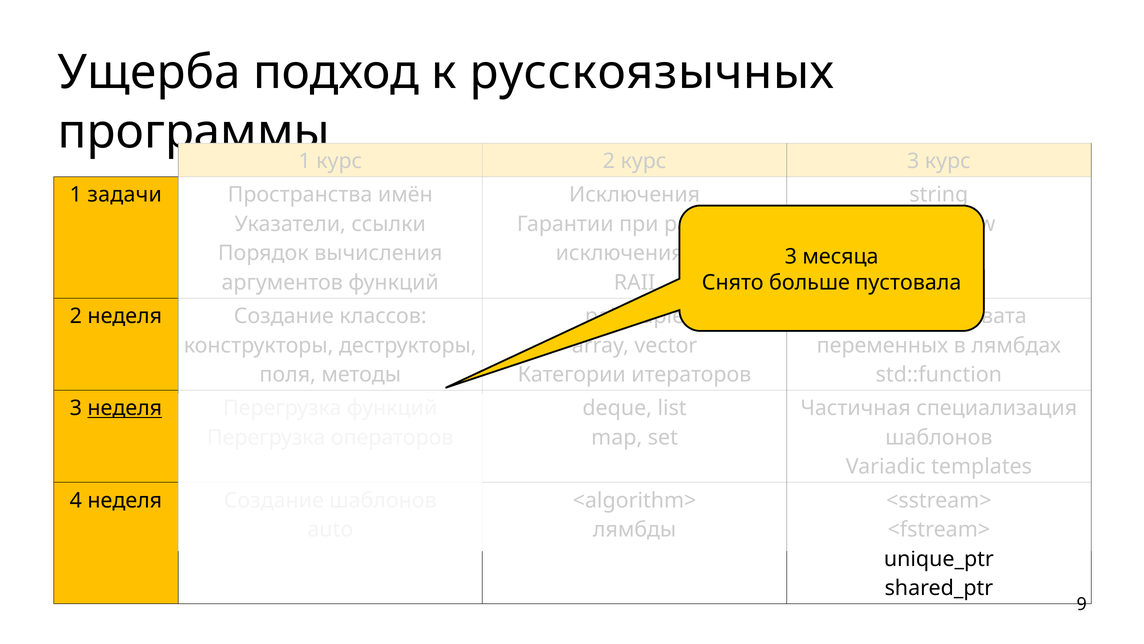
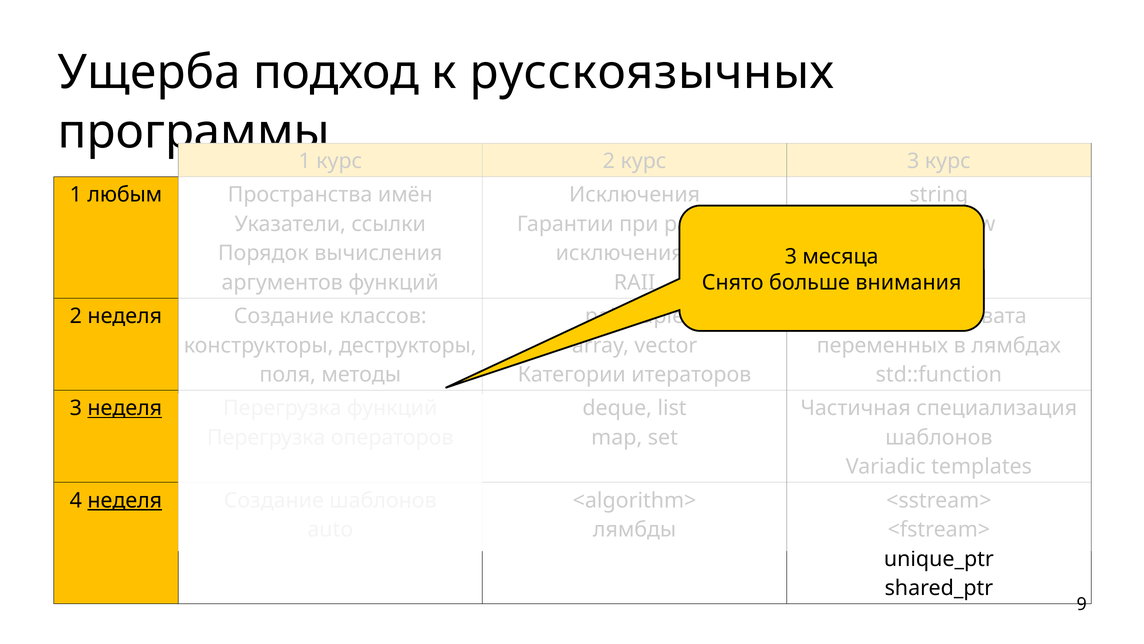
задачи: задачи -> любым
пустовала: пустовала -> внимания
неделя at (125, 500) underline: none -> present
